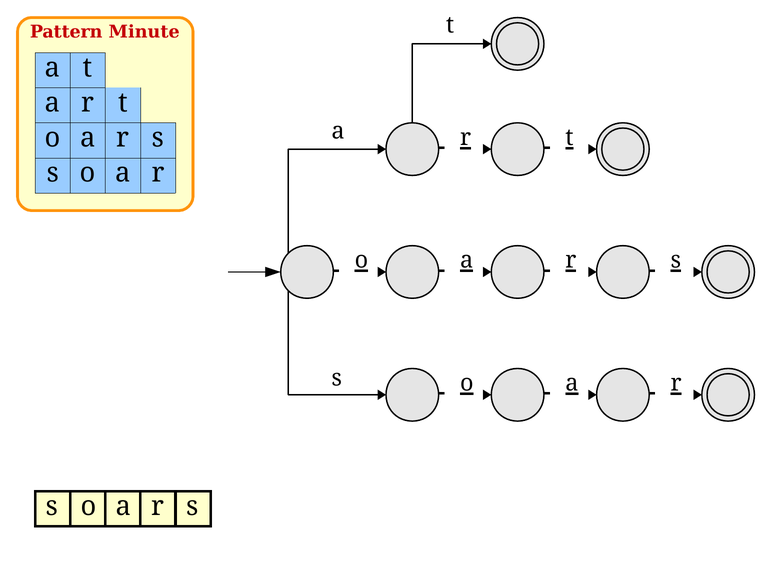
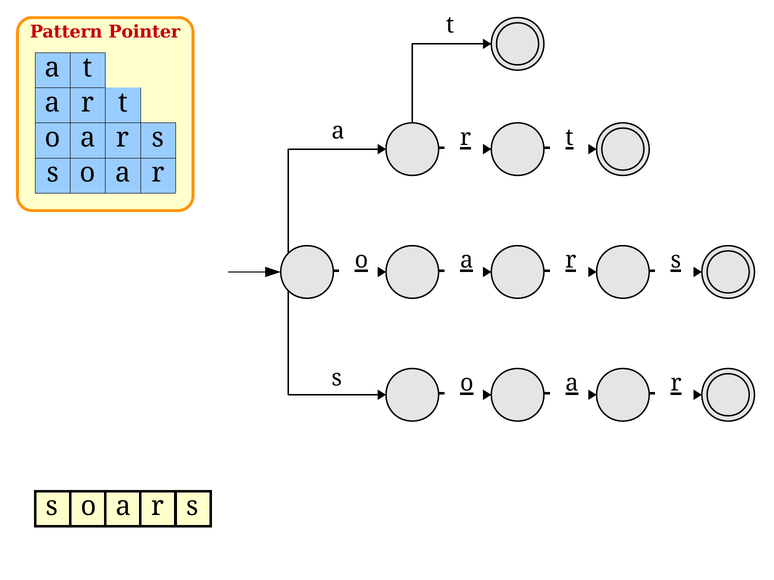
Minute: Minute -> Pointer
